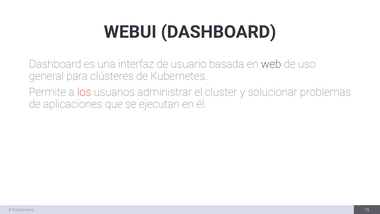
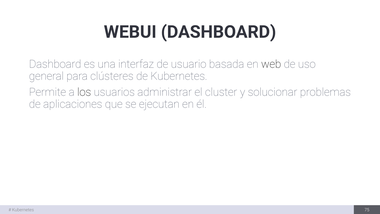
los colour: red -> black
